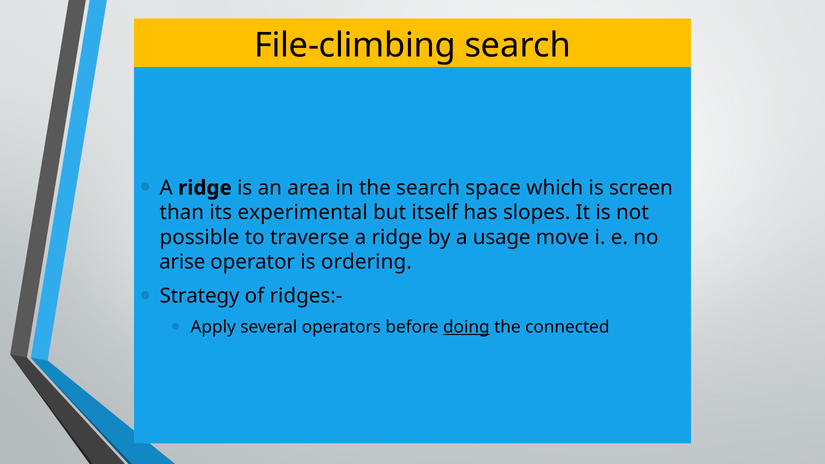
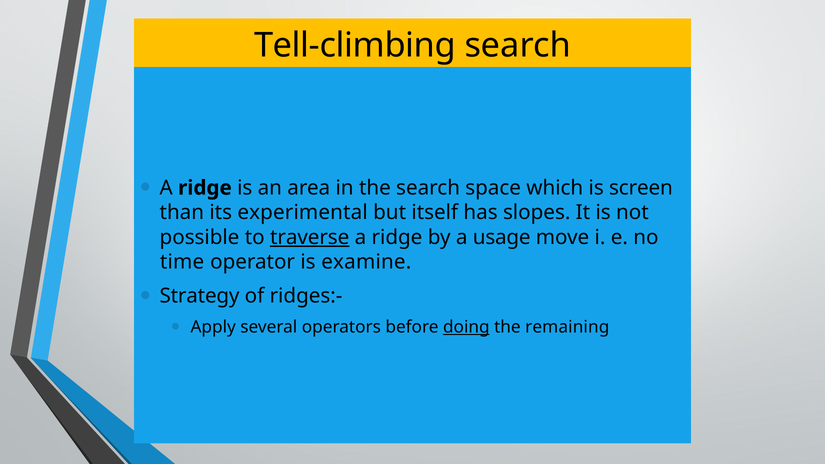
File-climbing: File-climbing -> Tell-climbing
traverse underline: none -> present
arise: arise -> time
ordering: ordering -> examine
connected: connected -> remaining
